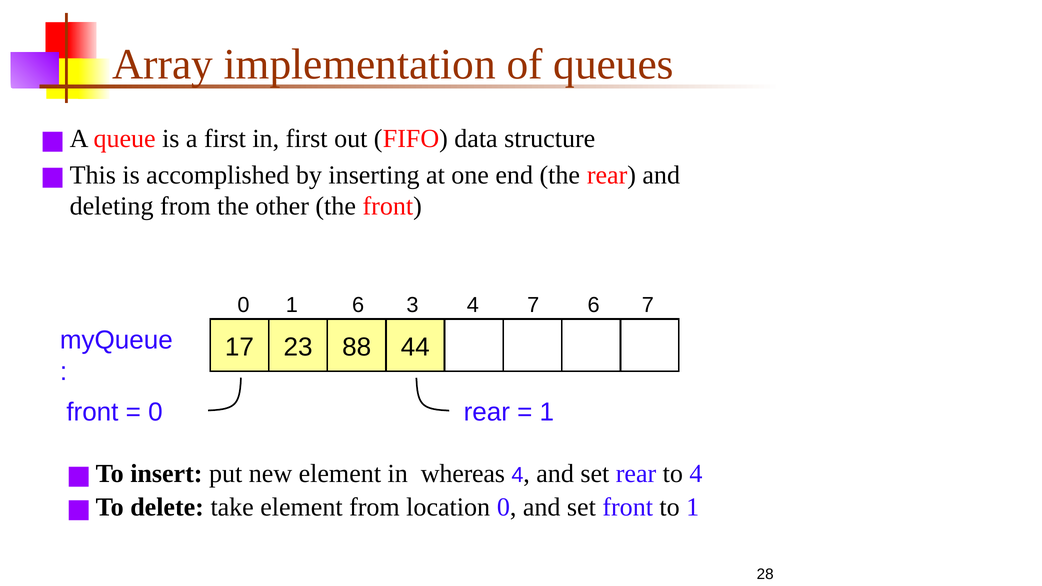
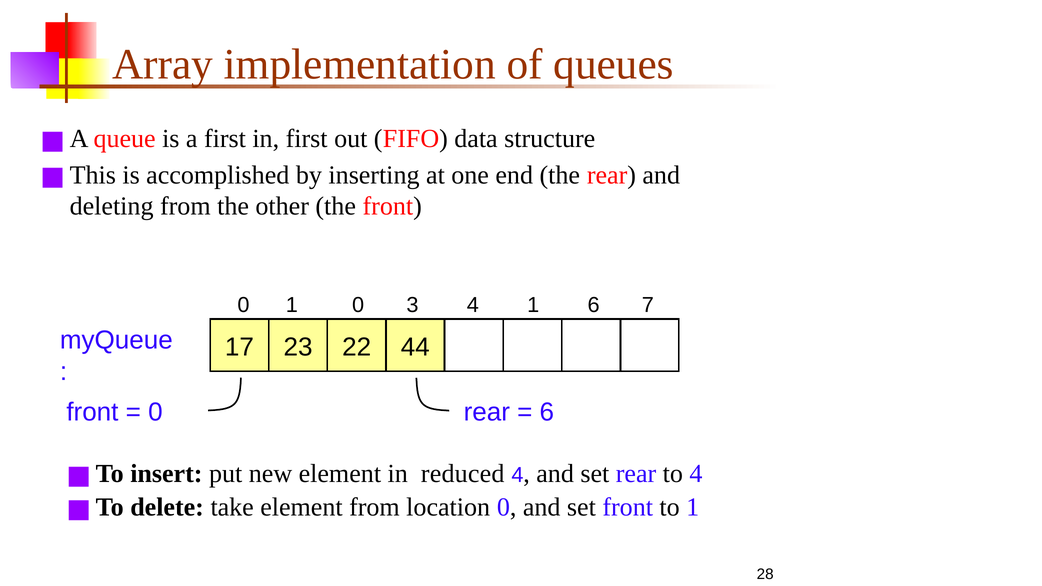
1 6: 6 -> 0
4 7: 7 -> 1
88: 88 -> 22
1 at (547, 412): 1 -> 6
whereas: whereas -> reduced
